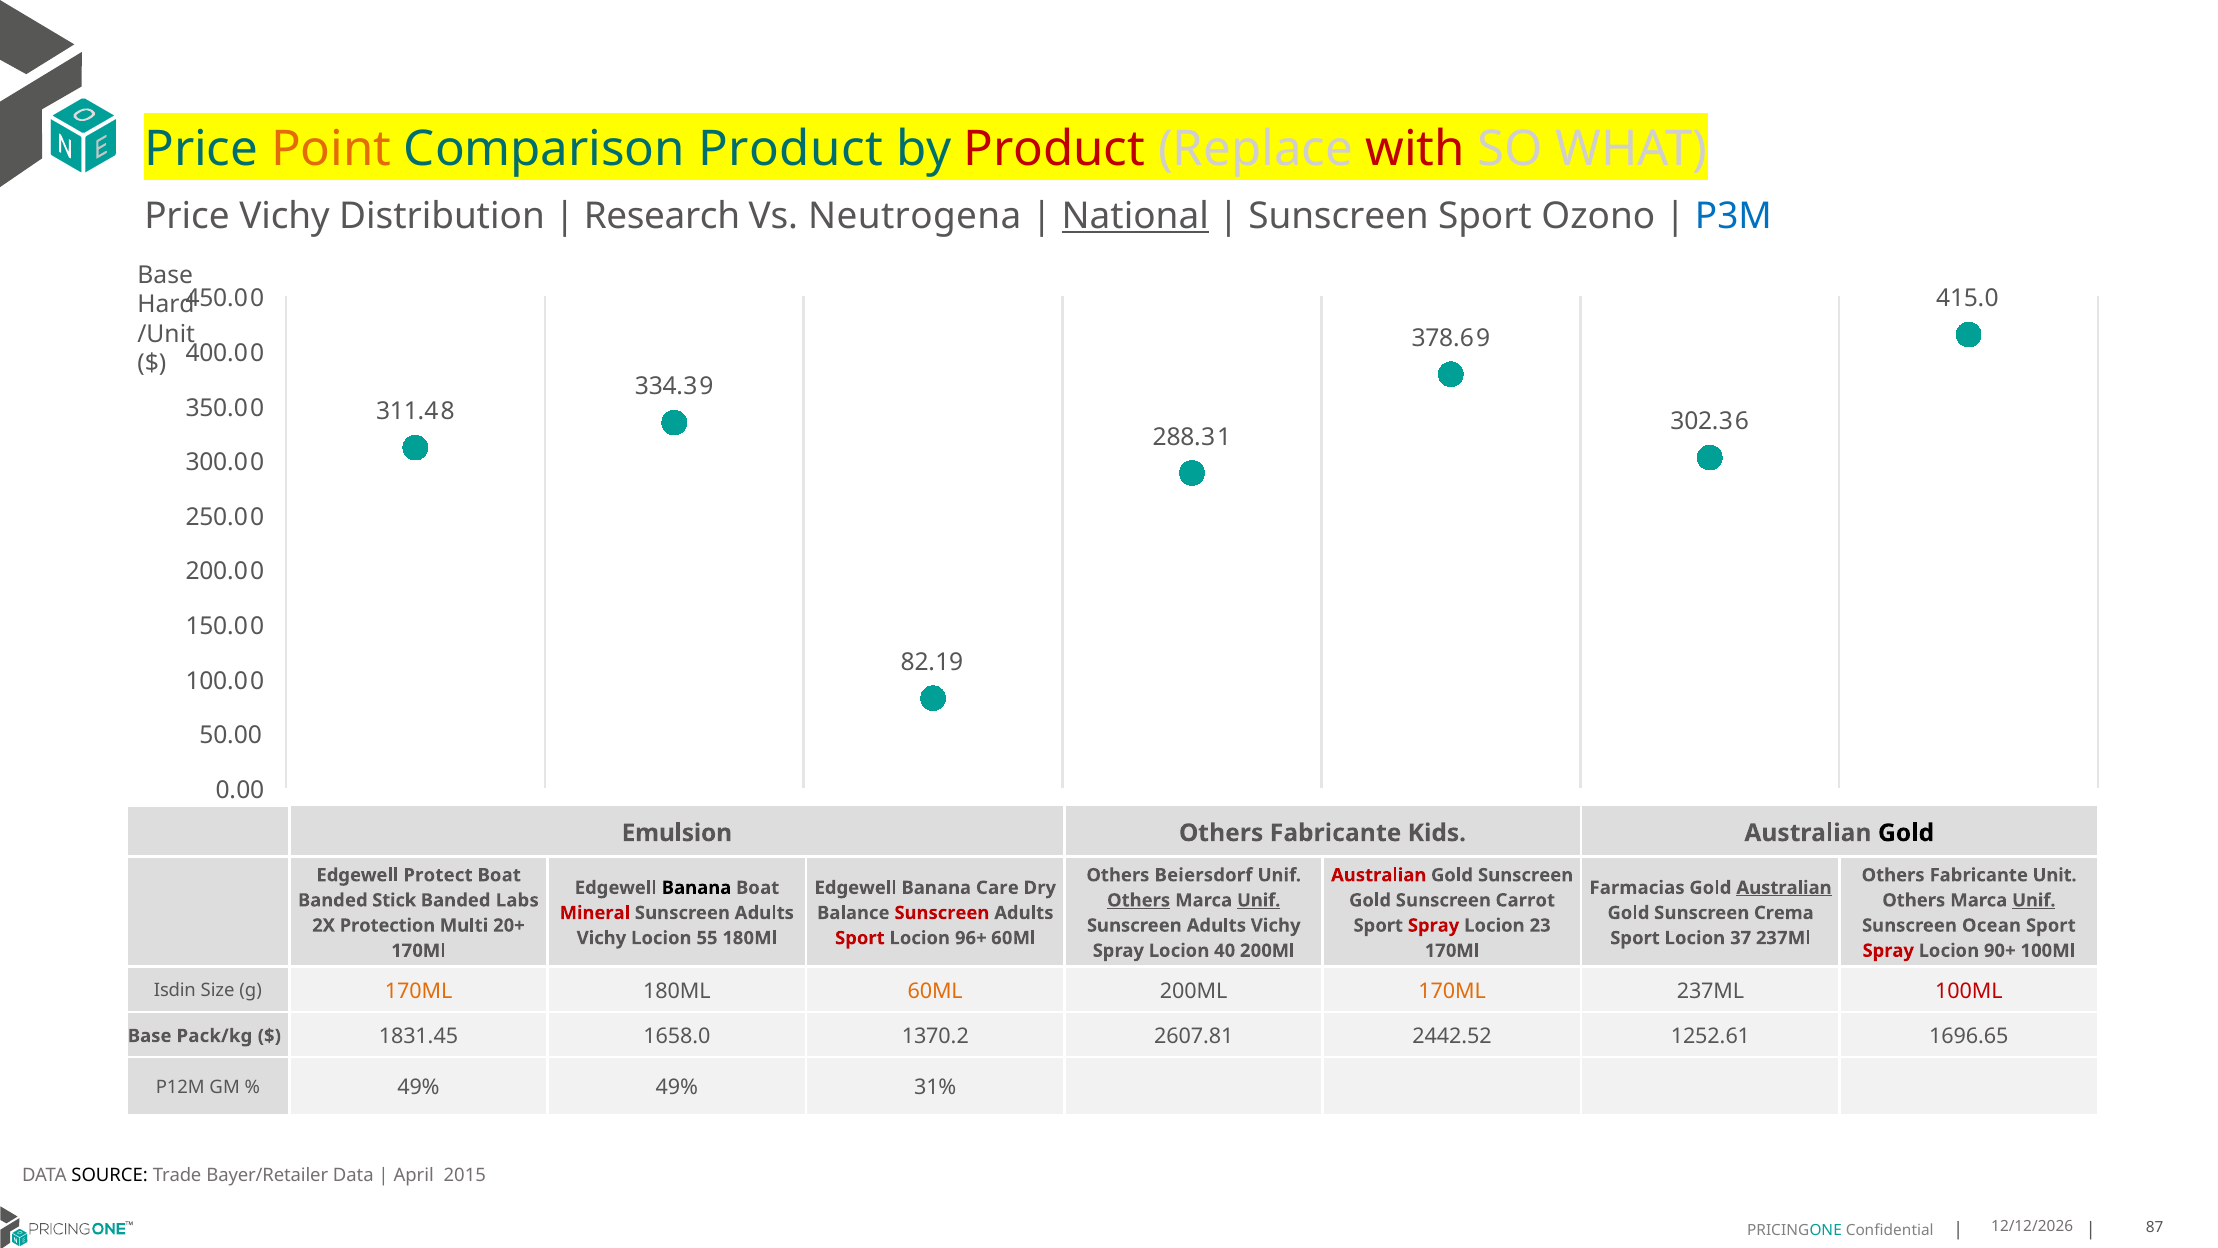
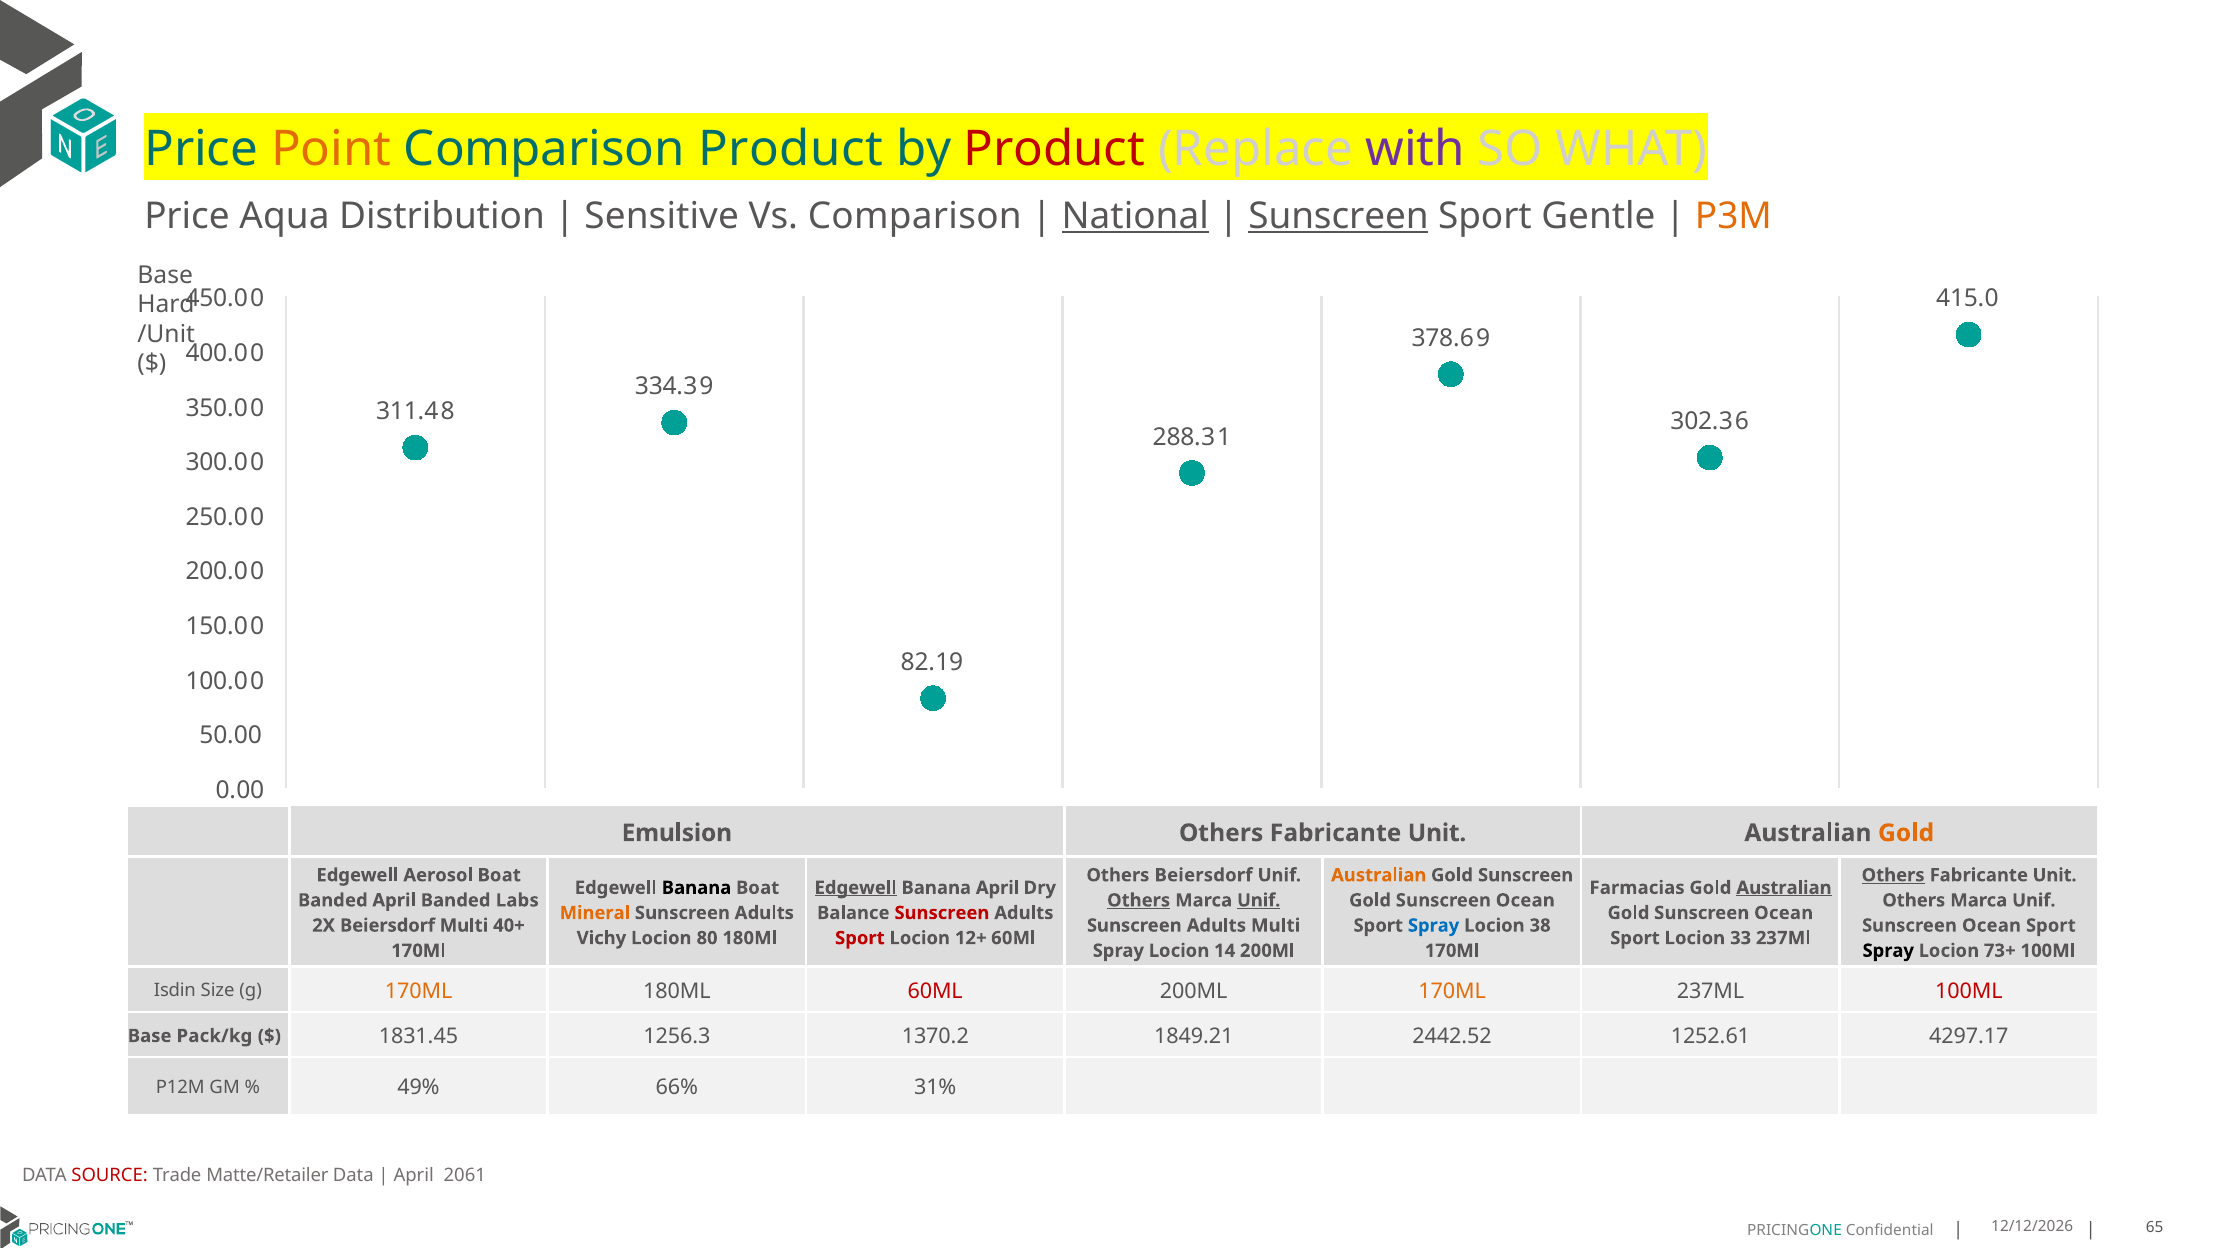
with colour: red -> purple
Price Vichy: Vichy -> Aqua
Research: Research -> Sensitive
Vs Neutrogena: Neutrogena -> Comparison
Sunscreen at (1338, 216) underline: none -> present
Ozono: Ozono -> Gentle
P3M colour: blue -> orange
Kids at (1437, 833): Kids -> Unit
Gold at (1906, 833) colour: black -> orange
Protect: Protect -> Aerosol
Australian at (1379, 875) colour: red -> orange
Others at (1893, 875) underline: none -> present
Edgewell at (856, 888) underline: none -> present
Banana Care: Care -> April
Banded Stick: Stick -> April
Carrot at (1525, 900): Carrot -> Ocean
Unif at (2034, 900) underline: present -> none
Mineral colour: red -> orange
Crema at (1784, 913): Crema -> Ocean
2X Protection: Protection -> Beiersdorf
20+: 20+ -> 40+
Vichy at (1276, 925): Vichy -> Multi
Spray at (1434, 925) colour: red -> blue
23: 23 -> 38
55: 55 -> 80
96+: 96+ -> 12+
37: 37 -> 33
40: 40 -> 14
Spray at (1888, 950) colour: red -> black
90+: 90+ -> 73+
60ML at (935, 991) colour: orange -> red
1658.0: 1658.0 -> 1256.3
2607.81: 2607.81 -> 1849.21
1696.65: 1696.65 -> 4297.17
49% 49%: 49% -> 66%
SOURCE colour: black -> red
Bayer/Retailer: Bayer/Retailer -> Matte/Retailer
2015: 2015 -> 2061
87: 87 -> 65
